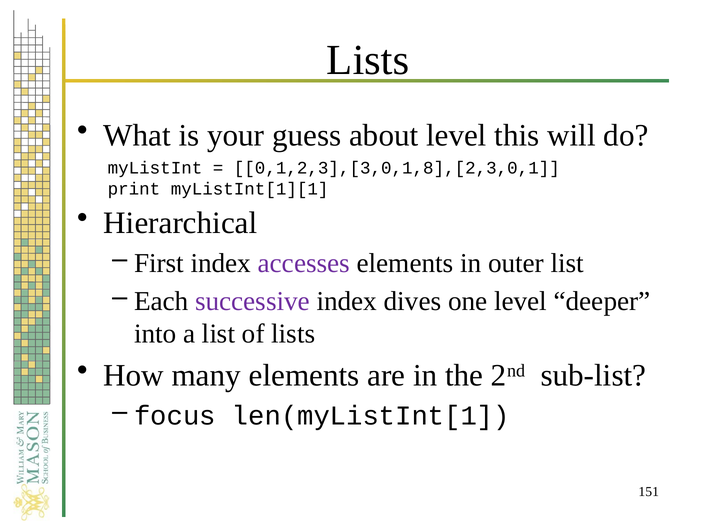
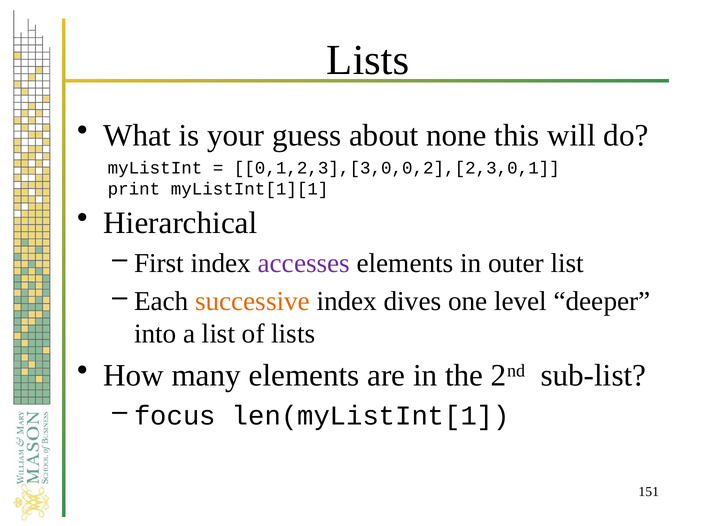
about level: level -> none
0,1,2,3],[3,0,1,8],[2,3,0,1: 0,1,2,3],[3,0,1,8],[2,3,0,1 -> 0,1,2,3],[3,0,0,2],[2,3,0,1
successive colour: purple -> orange
